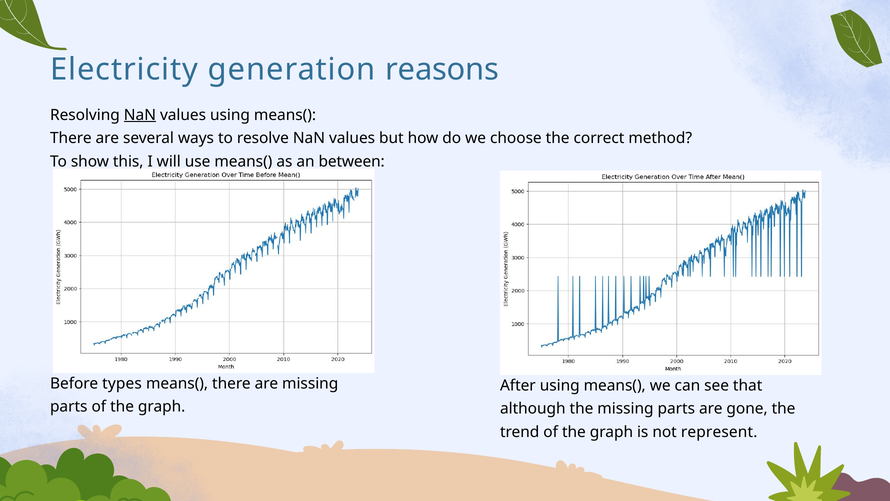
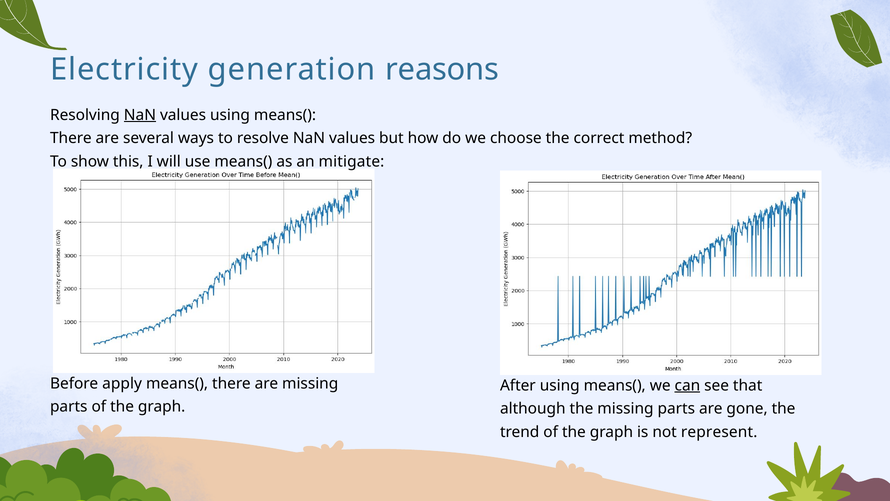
between: between -> mitigate
types: types -> apply
can underline: none -> present
